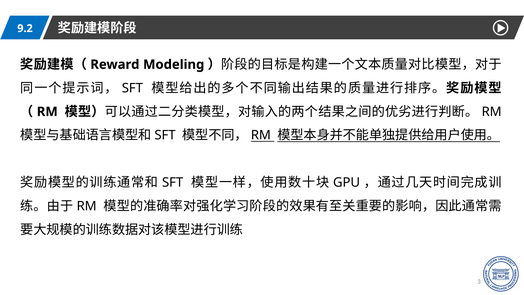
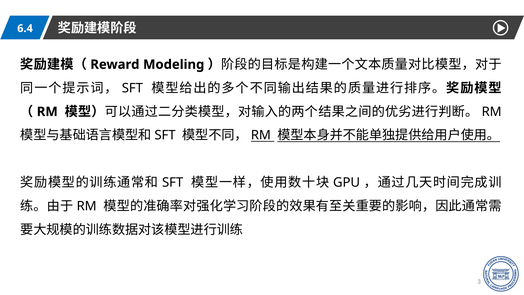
9.2: 9.2 -> 6.4
